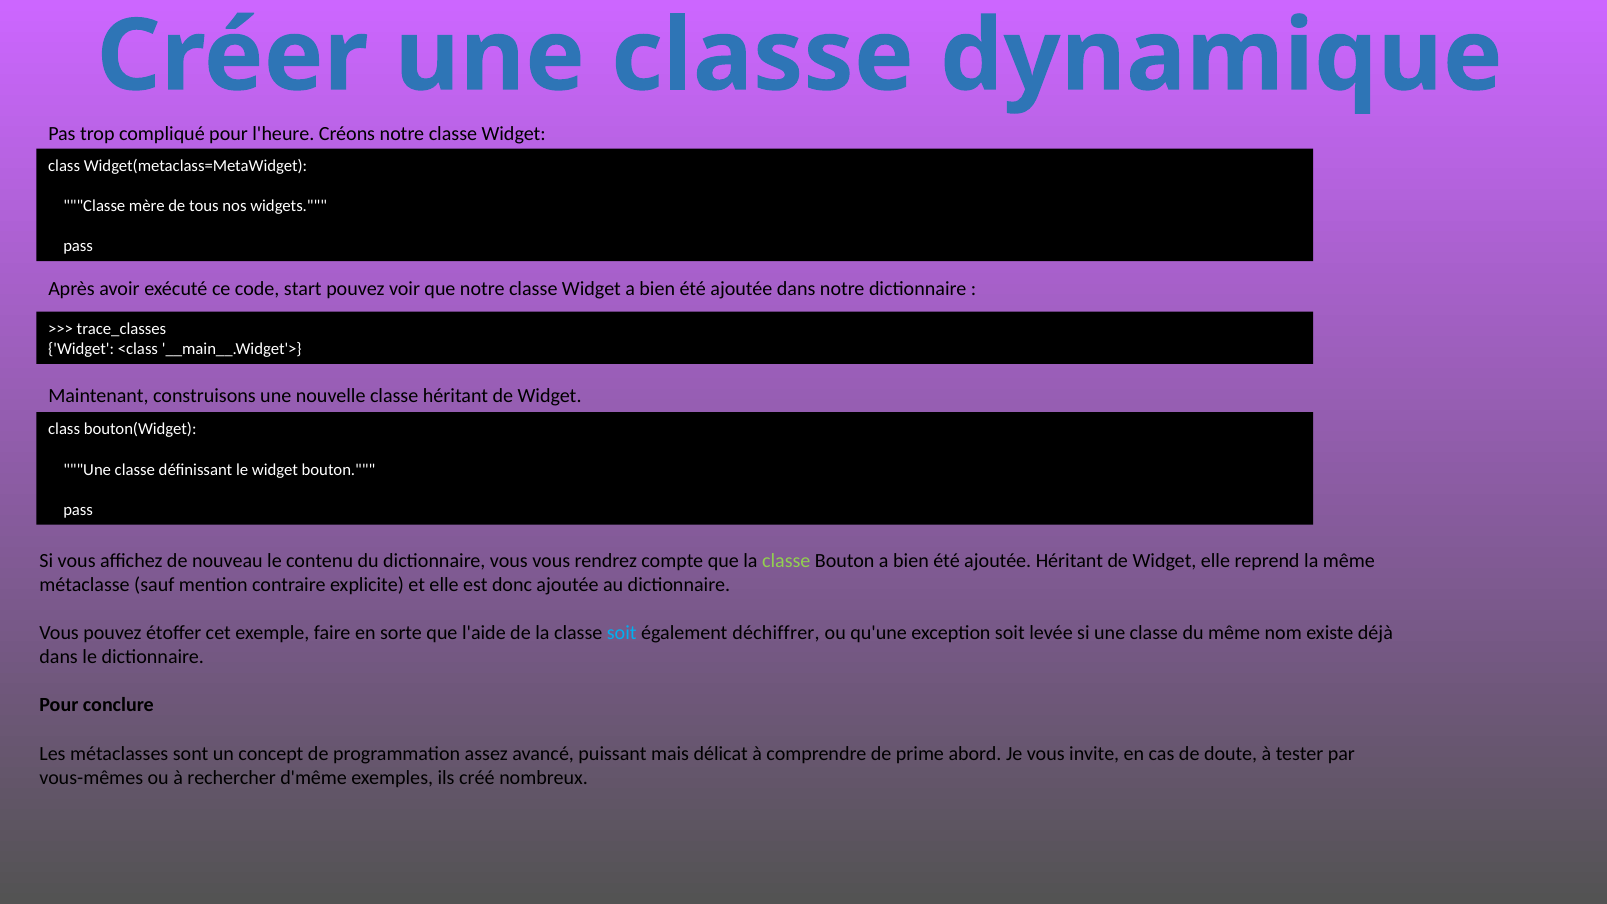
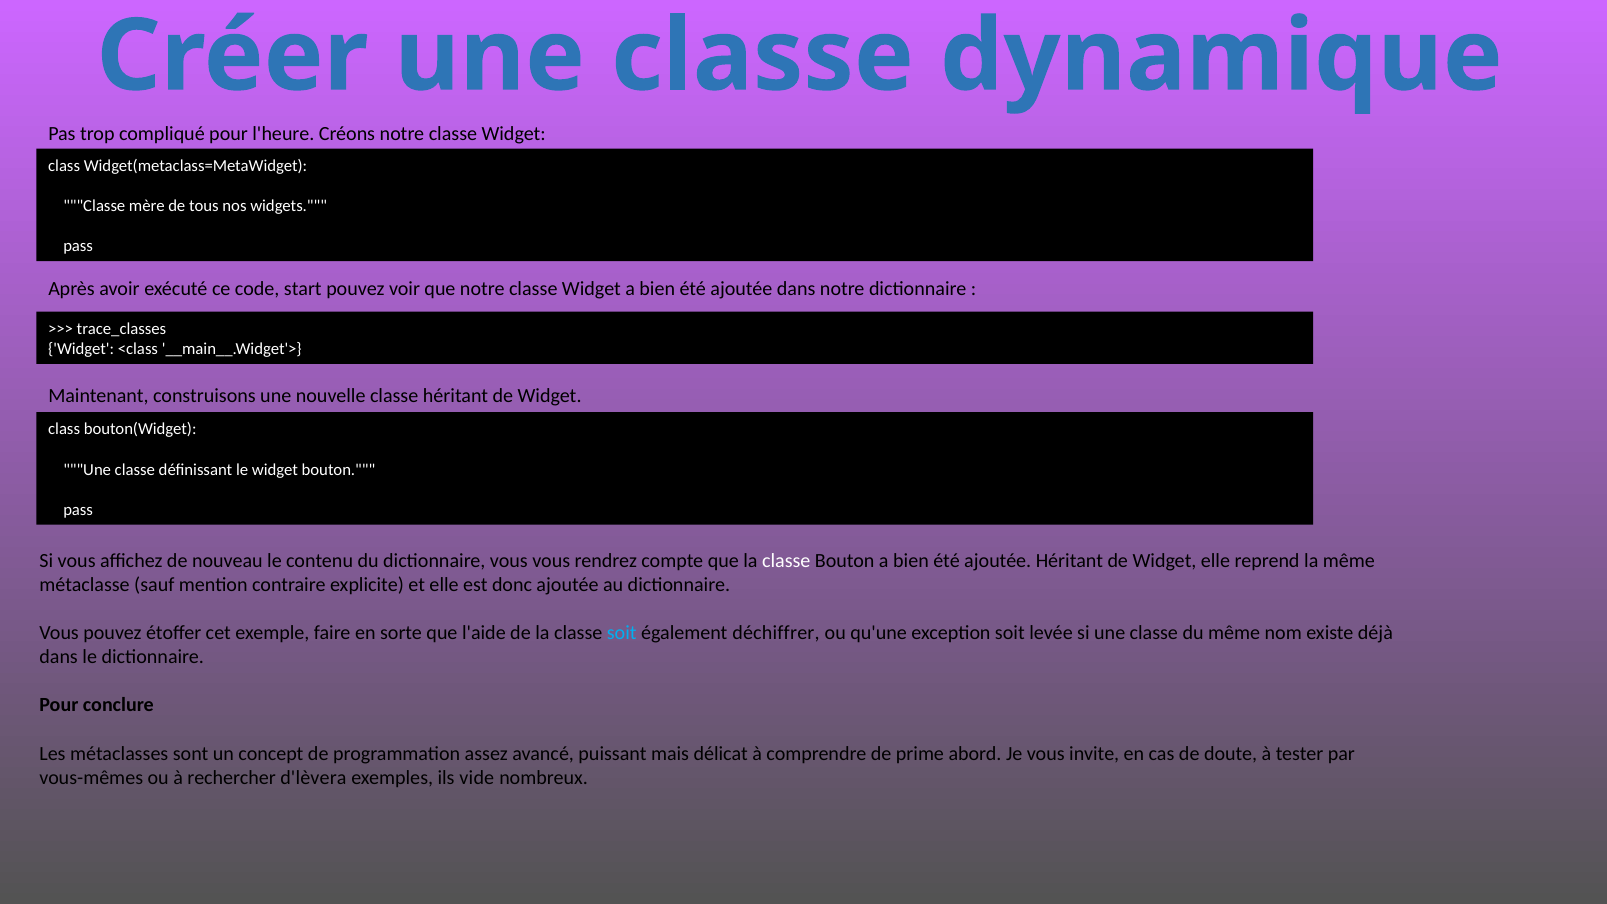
classe at (786, 561) colour: light green -> white
d'même: d'même -> d'lèvera
créé: créé -> vide
